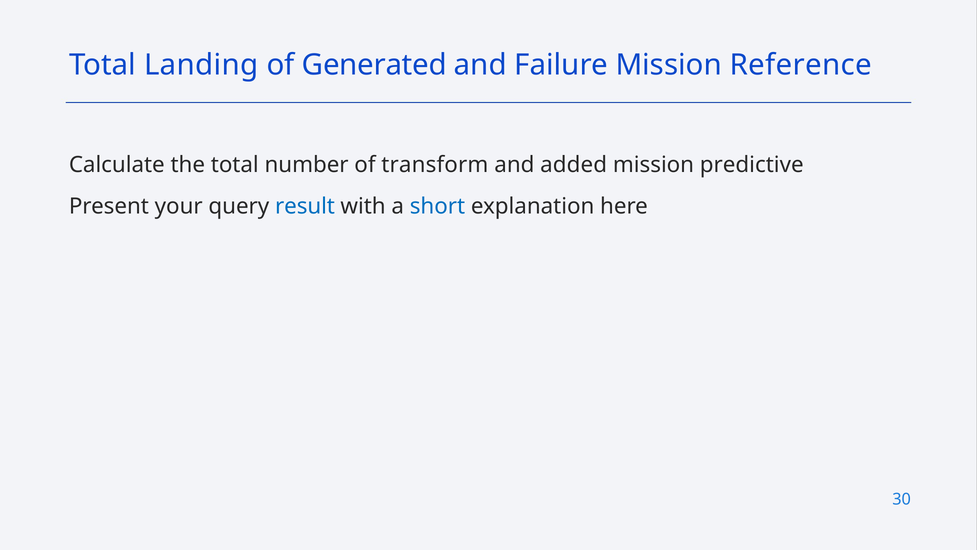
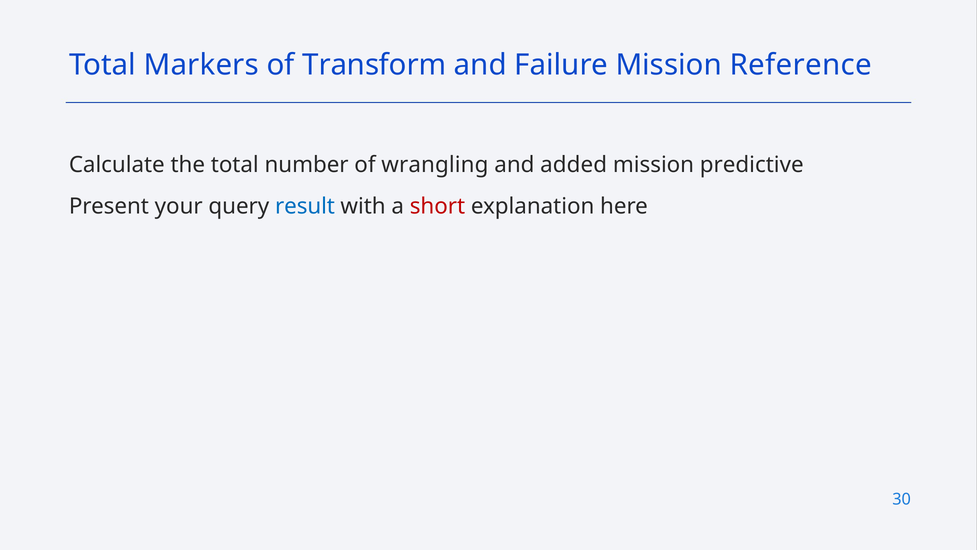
Landing: Landing -> Markers
Generated: Generated -> Transform
transform: transform -> wrangling
short colour: blue -> red
